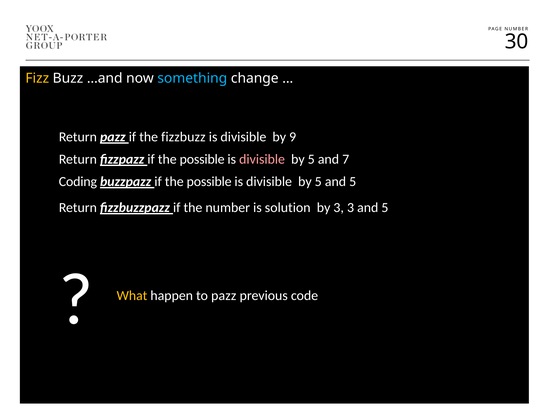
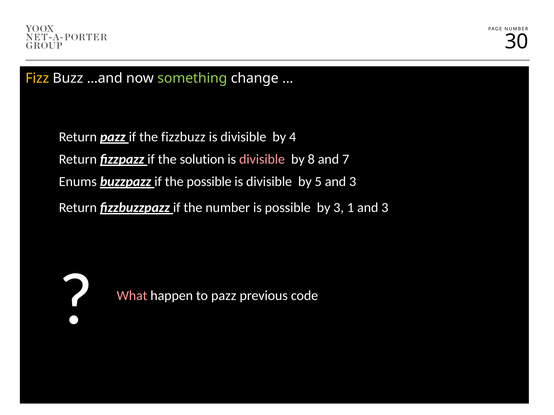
something colour: light blue -> light green
9: 9 -> 4
fizzpazz if the possible: possible -> solution
5 at (311, 159): 5 -> 8
Coding: Coding -> Enums
5 and 5: 5 -> 3
is solution: solution -> possible
3 3: 3 -> 1
5 at (385, 208): 5 -> 3
What colour: yellow -> pink
